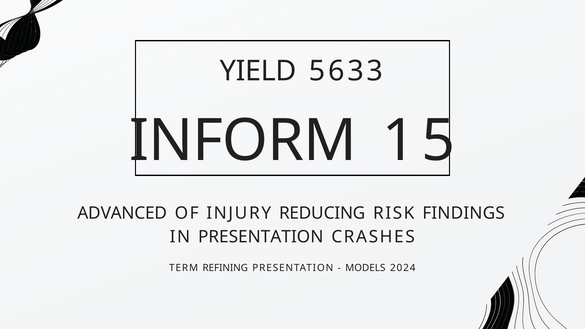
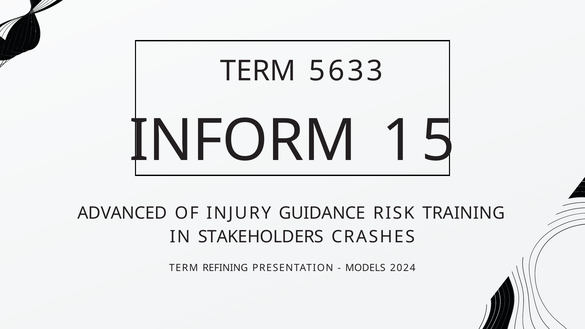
YIELD at (258, 71): YIELD -> TERM
REDUCING: REDUCING -> GUIDANCE
FINDINGS: FINDINGS -> TRAINING
IN PRESENTATION: PRESENTATION -> STAKEHOLDERS
